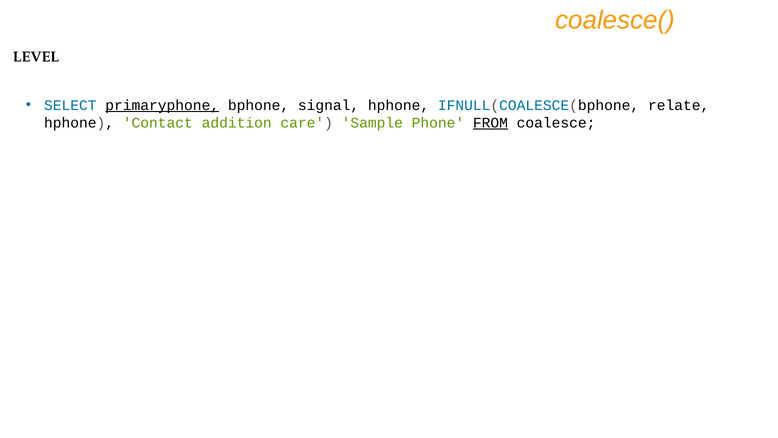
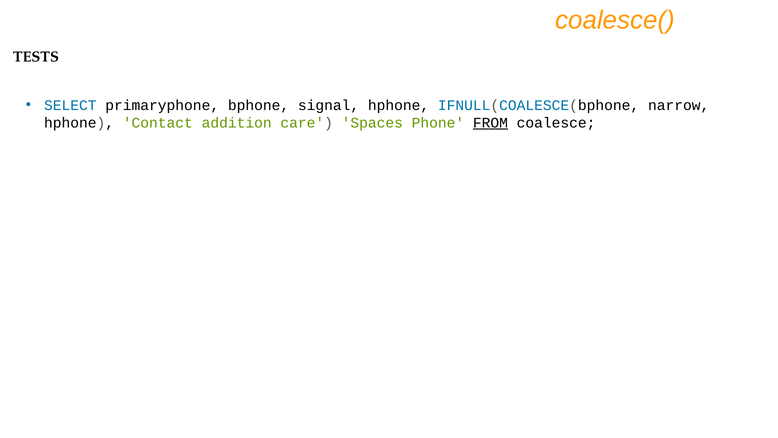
LEVEL: LEVEL -> TESTS
primaryphone underline: present -> none
relate: relate -> narrow
Sample: Sample -> Spaces
